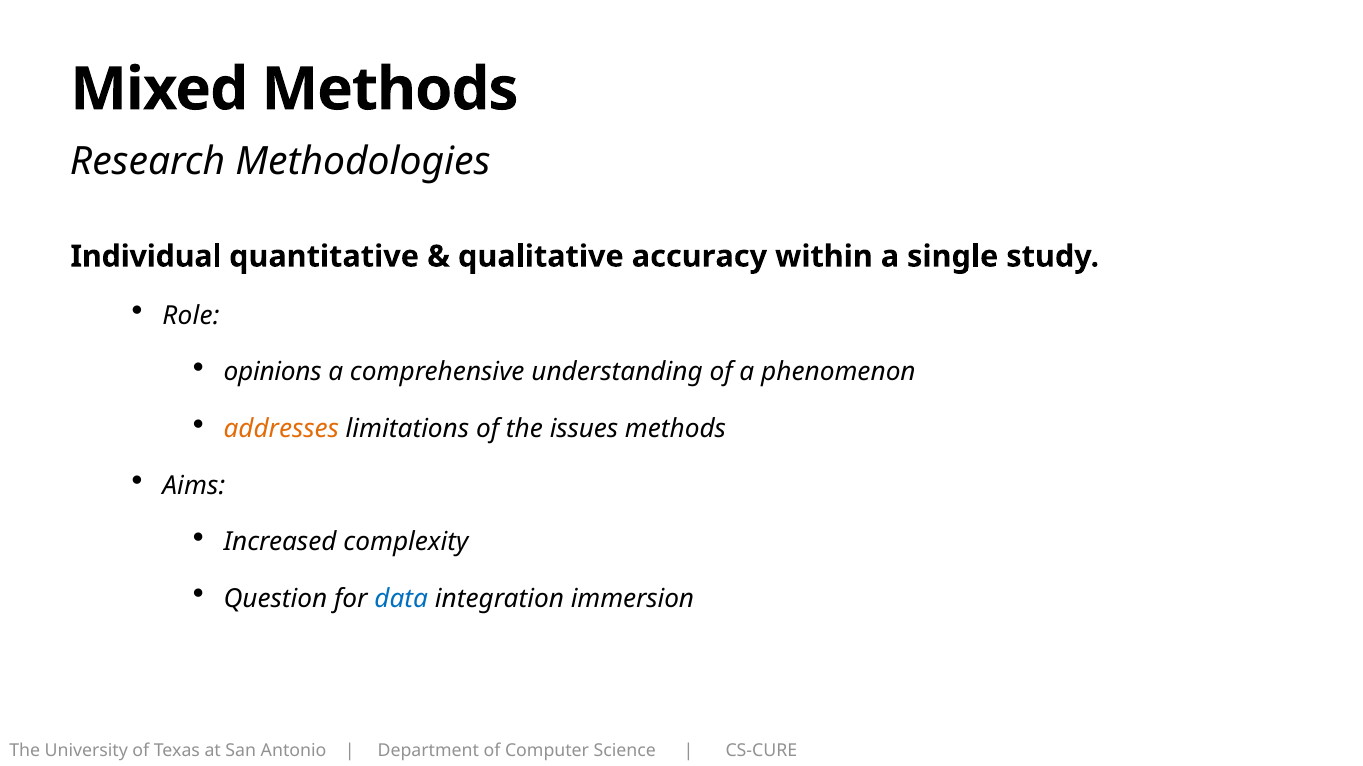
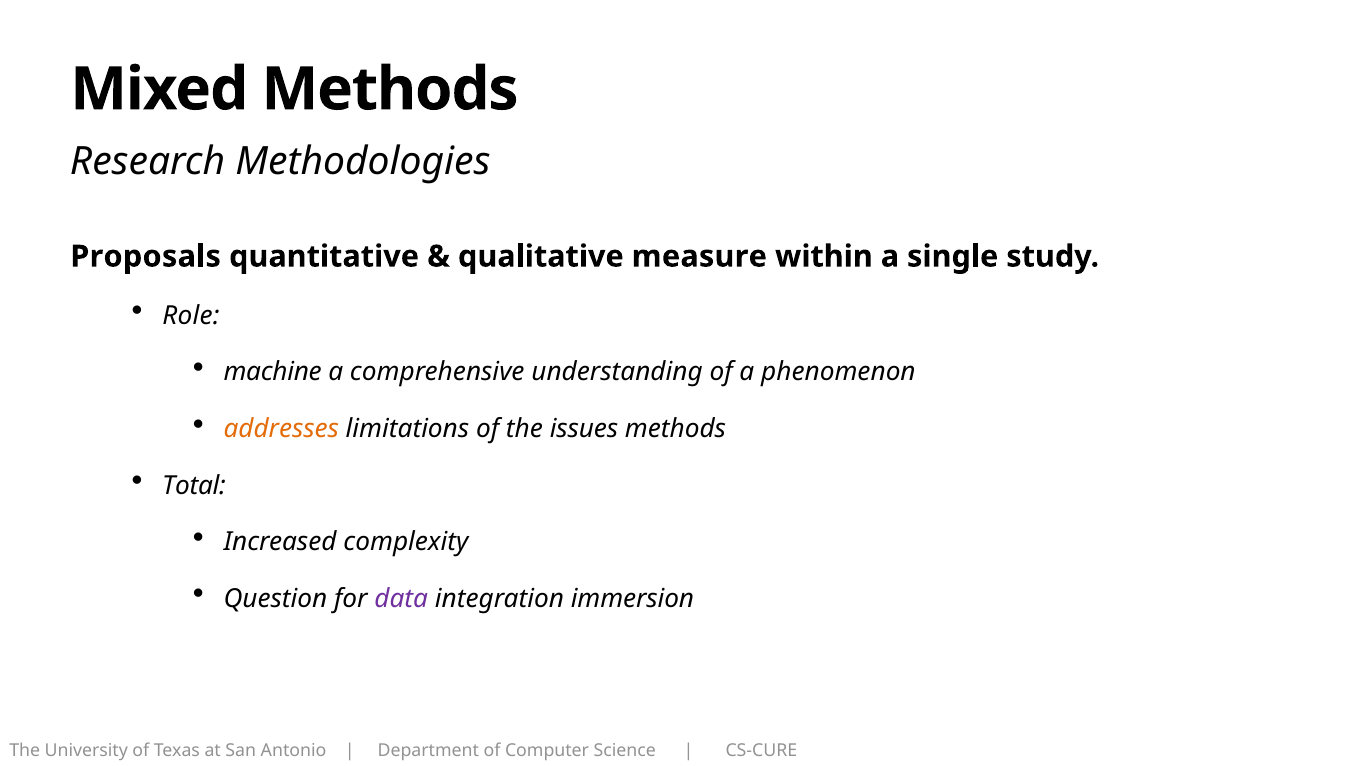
Individual: Individual -> Proposals
accuracy: accuracy -> measure
opinions: opinions -> machine
Aims: Aims -> Total
data colour: blue -> purple
